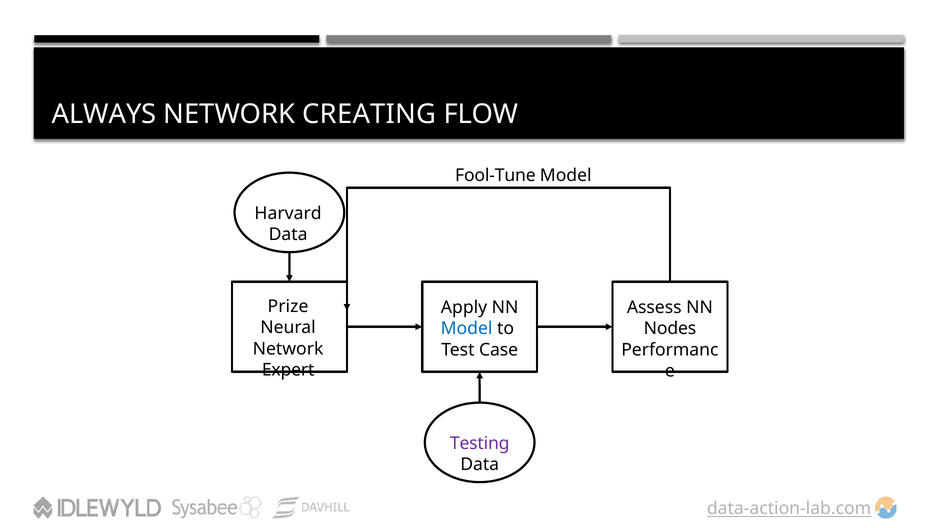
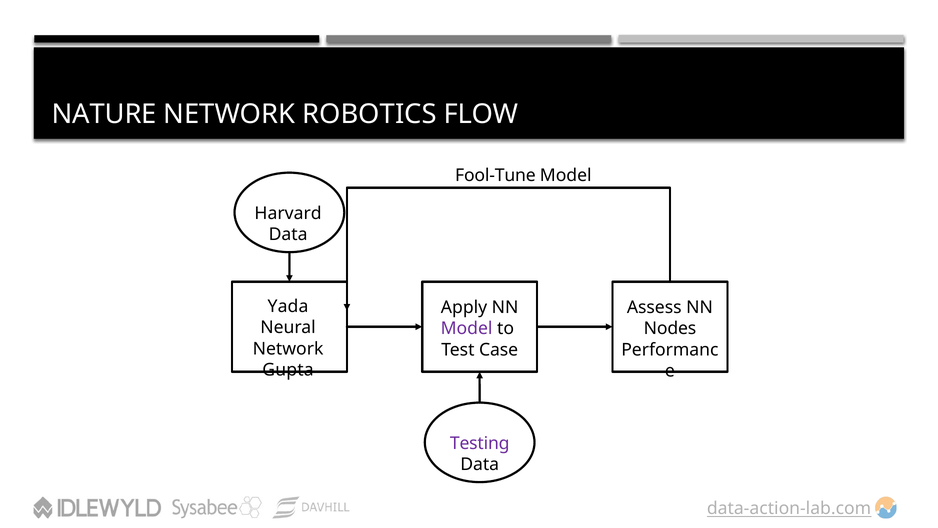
ALWAYS: ALWAYS -> NATURE
CREATING: CREATING -> ROBOTICS
Prize: Prize -> Yada
Model at (467, 328) colour: blue -> purple
Expert: Expert -> Gupta
